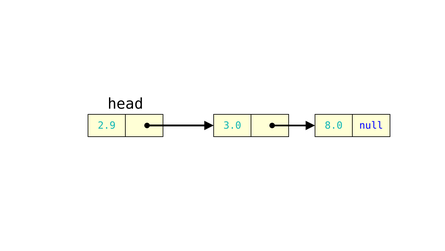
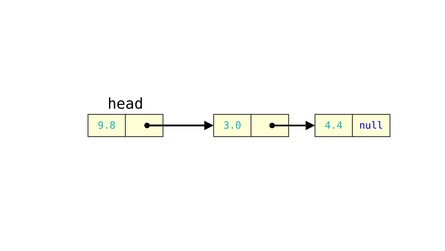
2.9: 2.9 -> 9.8
8.0: 8.0 -> 4.4
